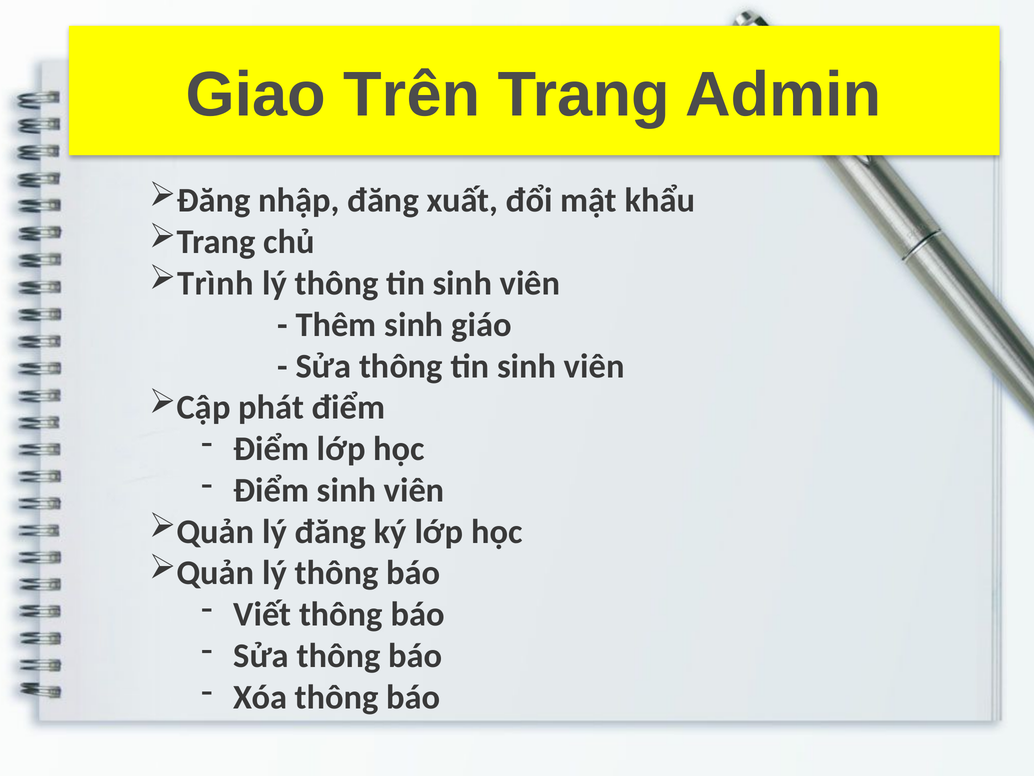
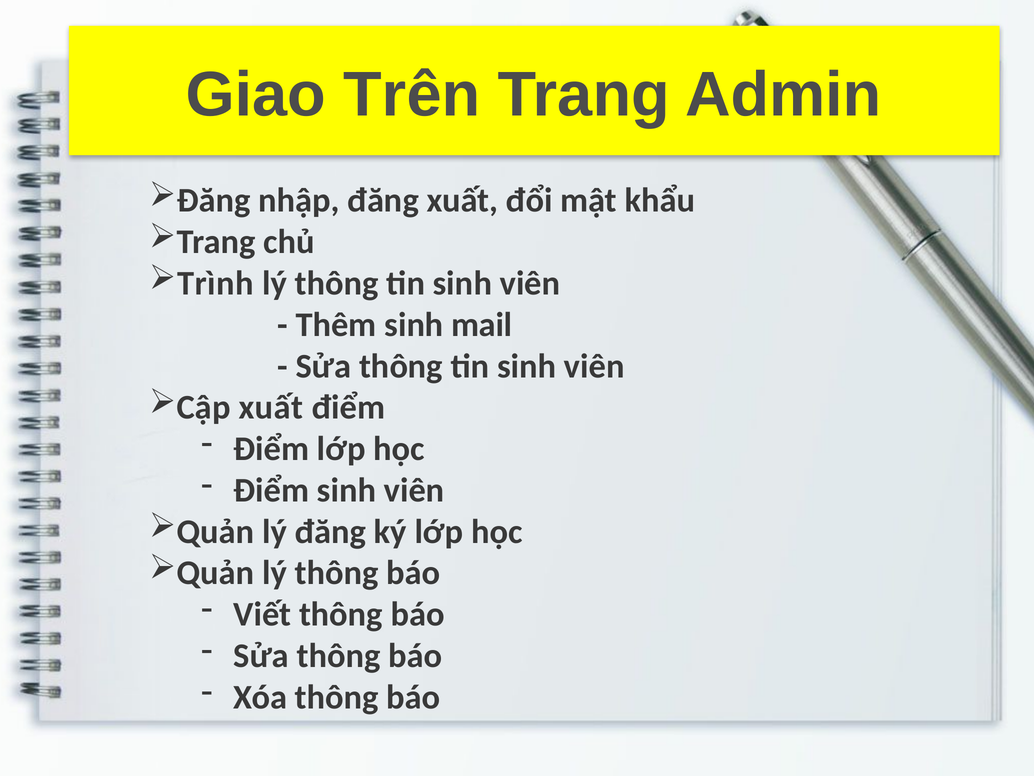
giáo: giáo -> mail
Cập phát: phát -> xuất
